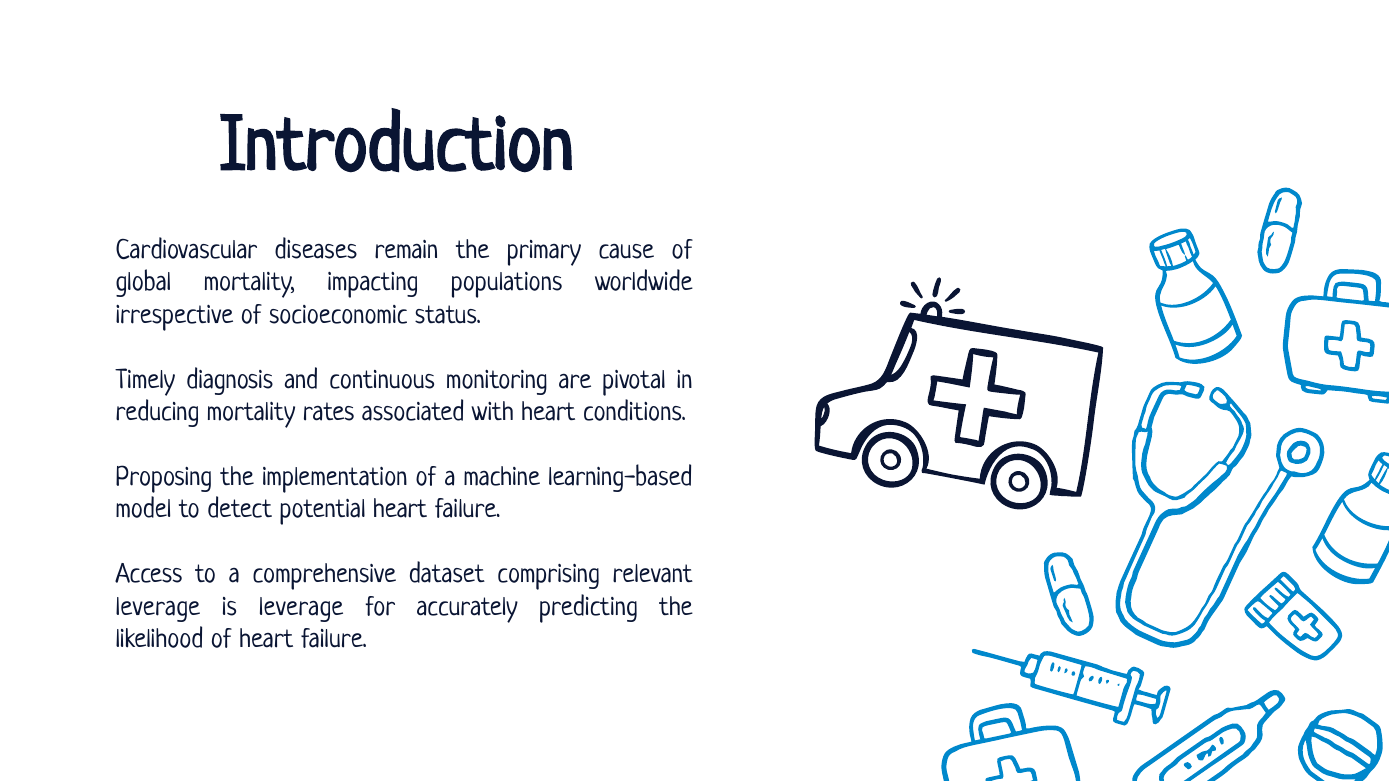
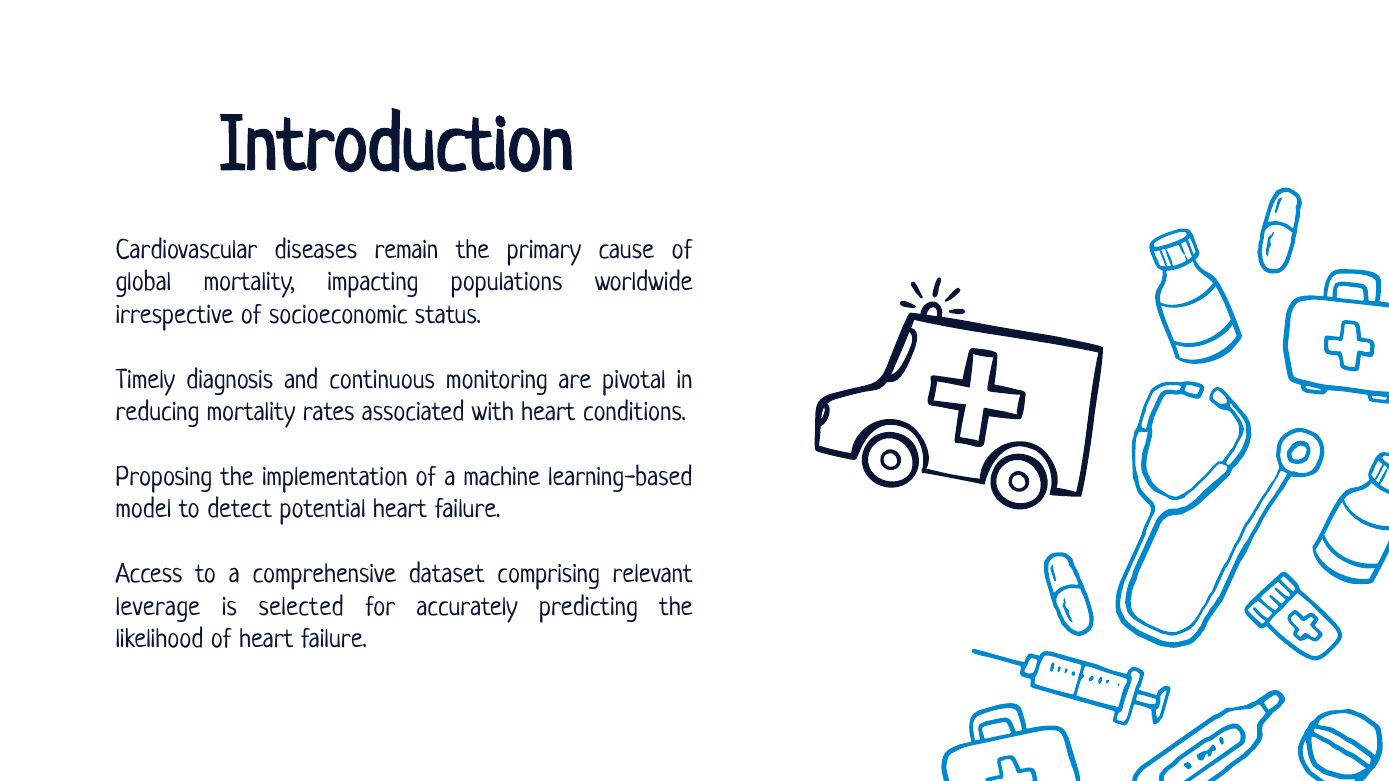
is leverage: leverage -> selected
